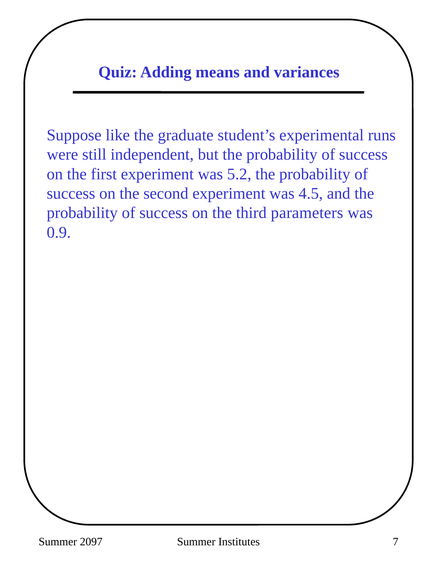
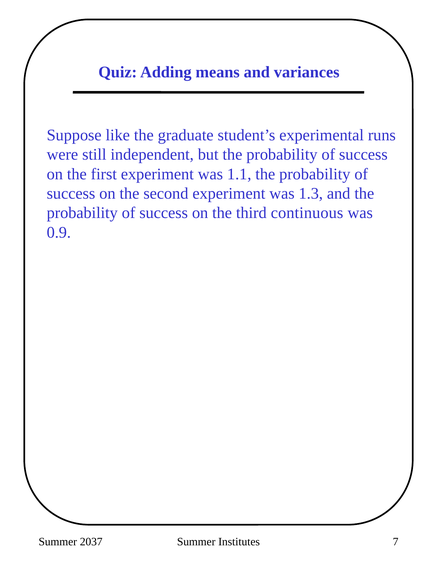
5.2: 5.2 -> 1.1
4.5: 4.5 -> 1.3
parameters: parameters -> continuous
2097: 2097 -> 2037
